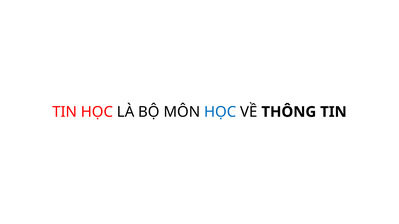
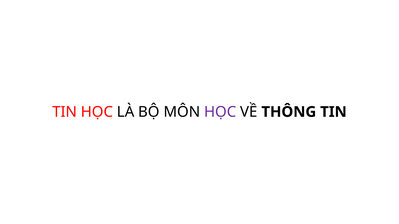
HỌC at (220, 112) colour: blue -> purple
